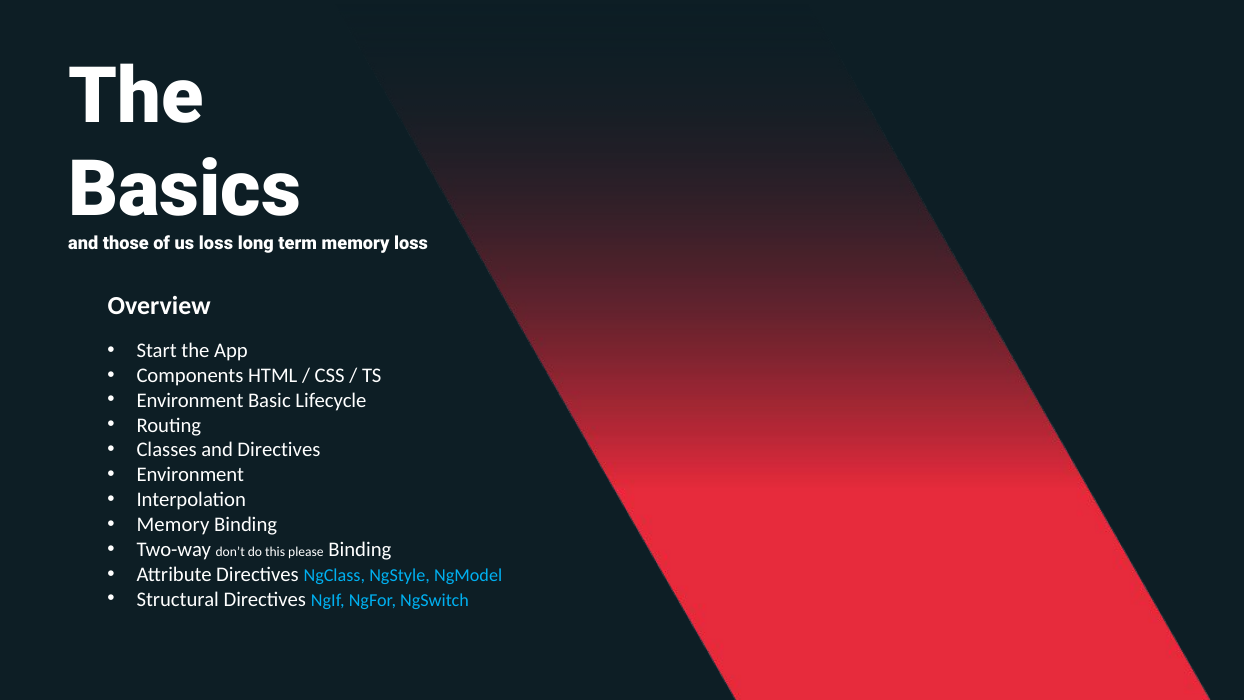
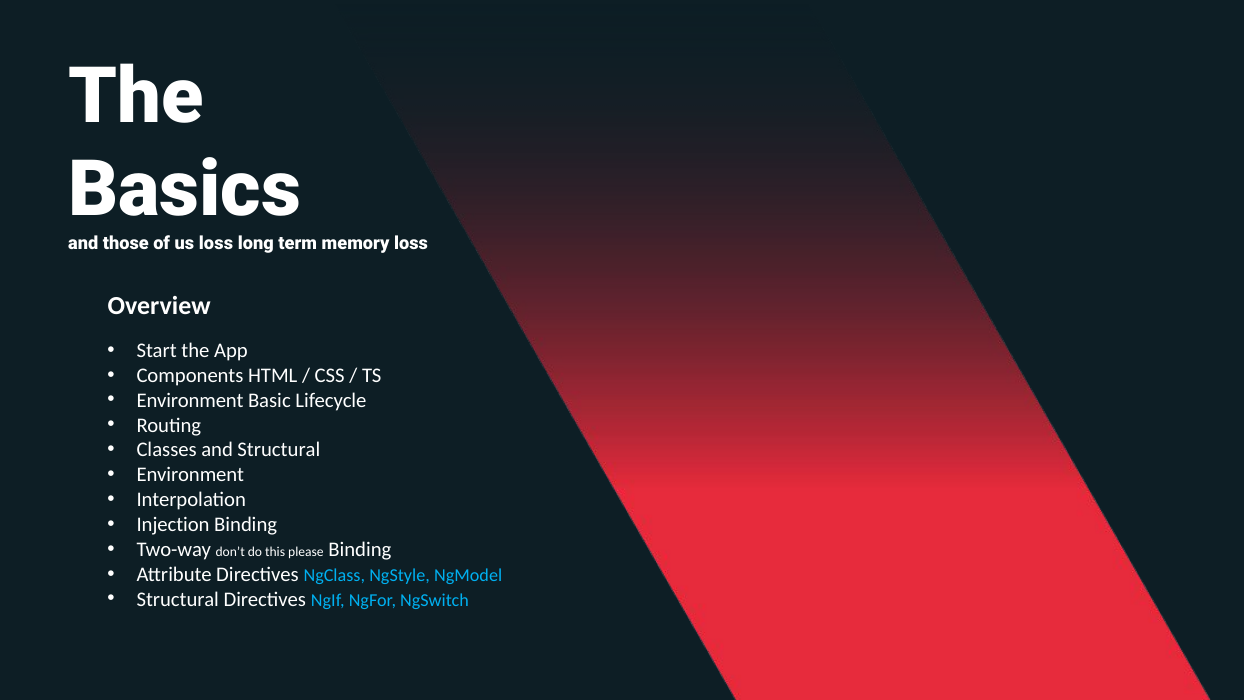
and Directives: Directives -> Structural
Memory at (173, 525): Memory -> Injection
